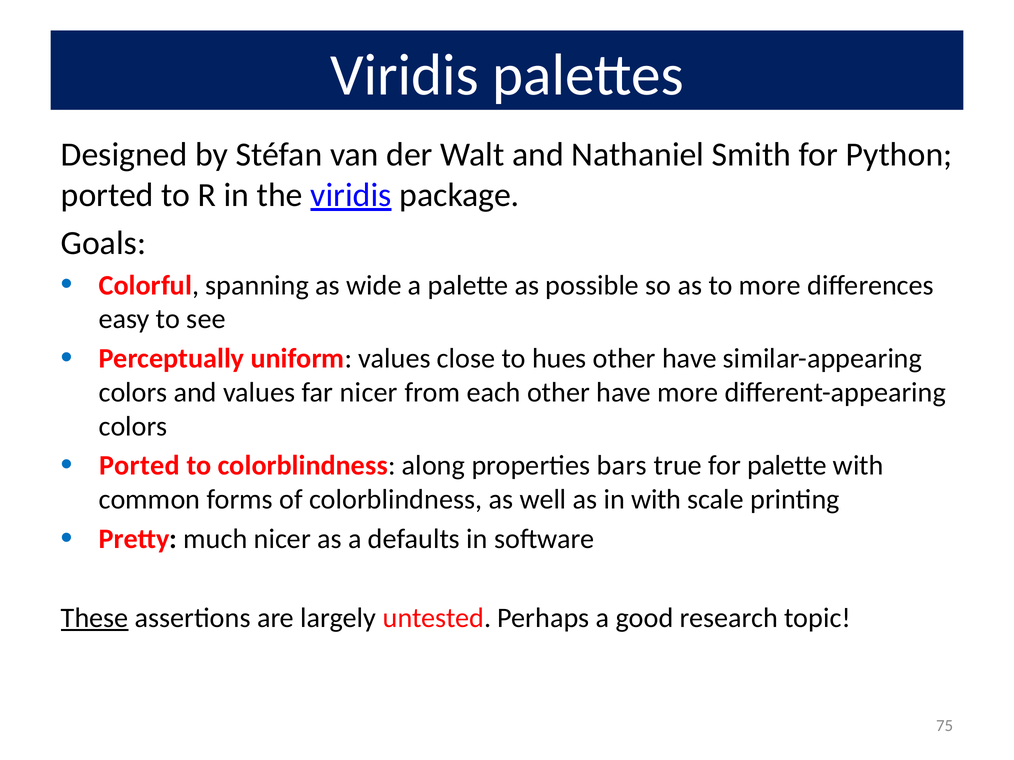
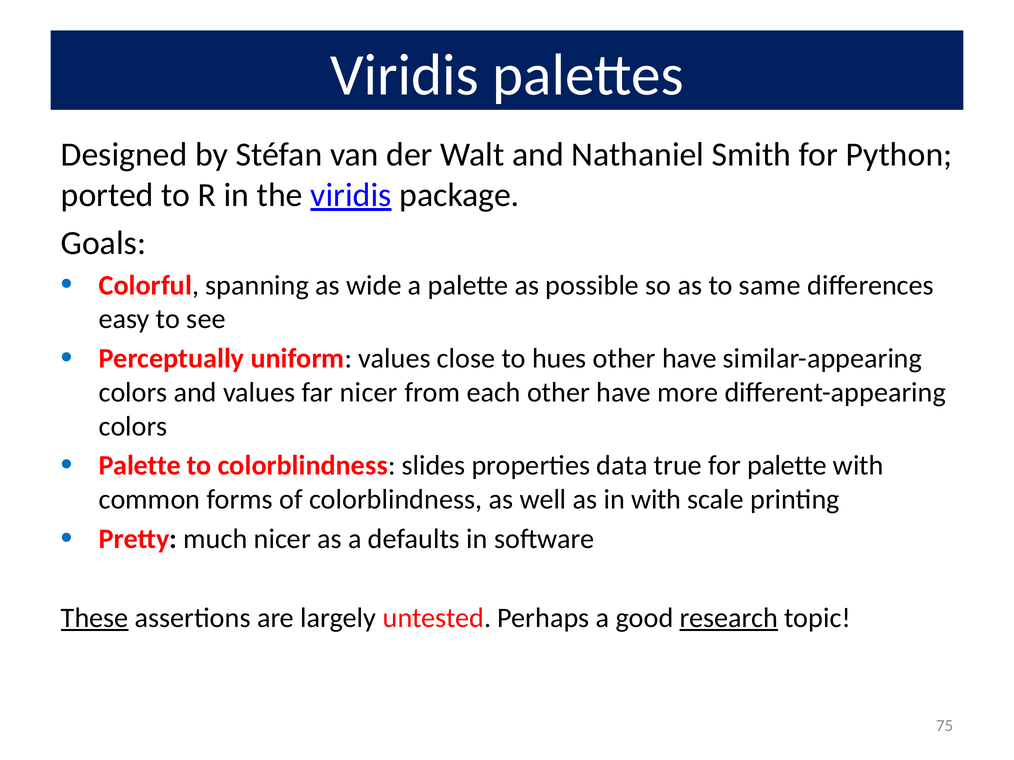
to more: more -> same
Ported at (139, 466): Ported -> Palette
along: along -> slides
bars: bars -> data
research underline: none -> present
